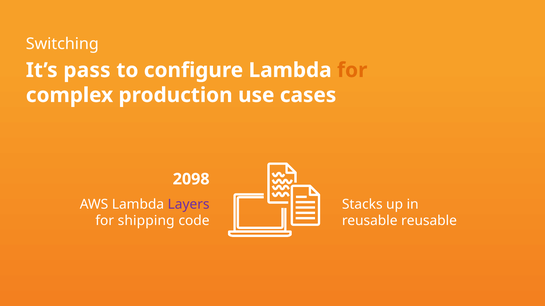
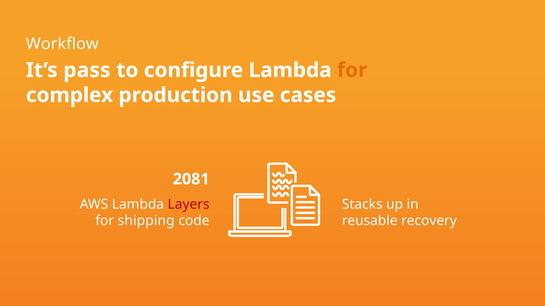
Switching: Switching -> Workflow
2098: 2098 -> 2081
Layers colour: purple -> red
reusable reusable: reusable -> recovery
